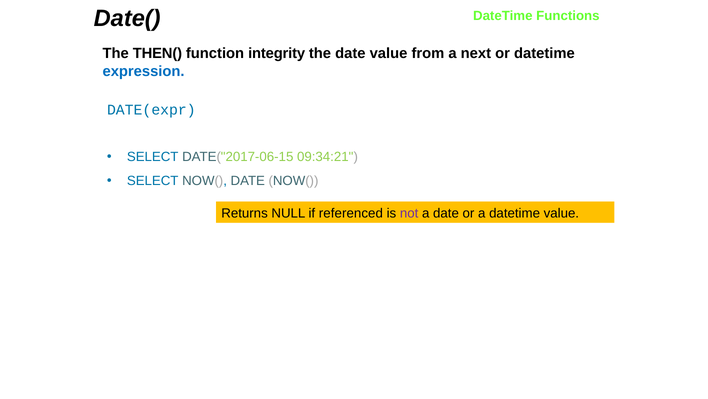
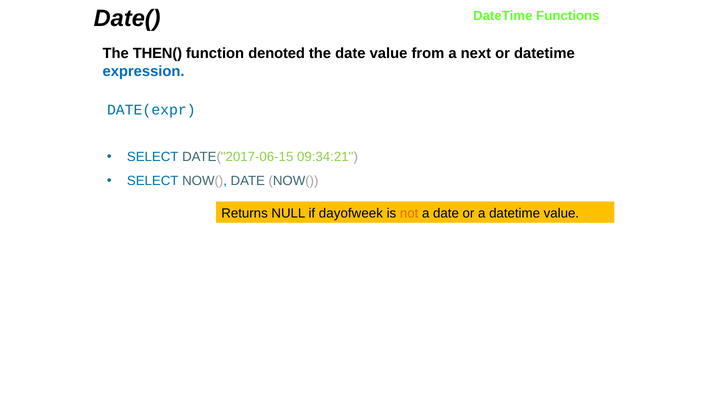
integrity: integrity -> denoted
referenced: referenced -> dayofweek
not colour: purple -> orange
